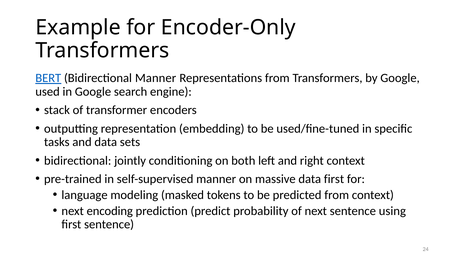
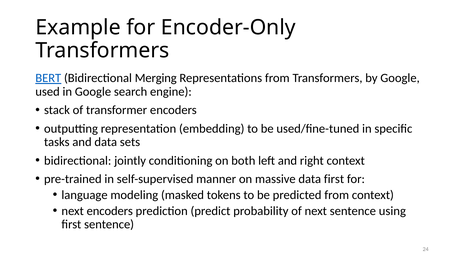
Bidirectional Manner: Manner -> Merging
next encoding: encoding -> encoders
